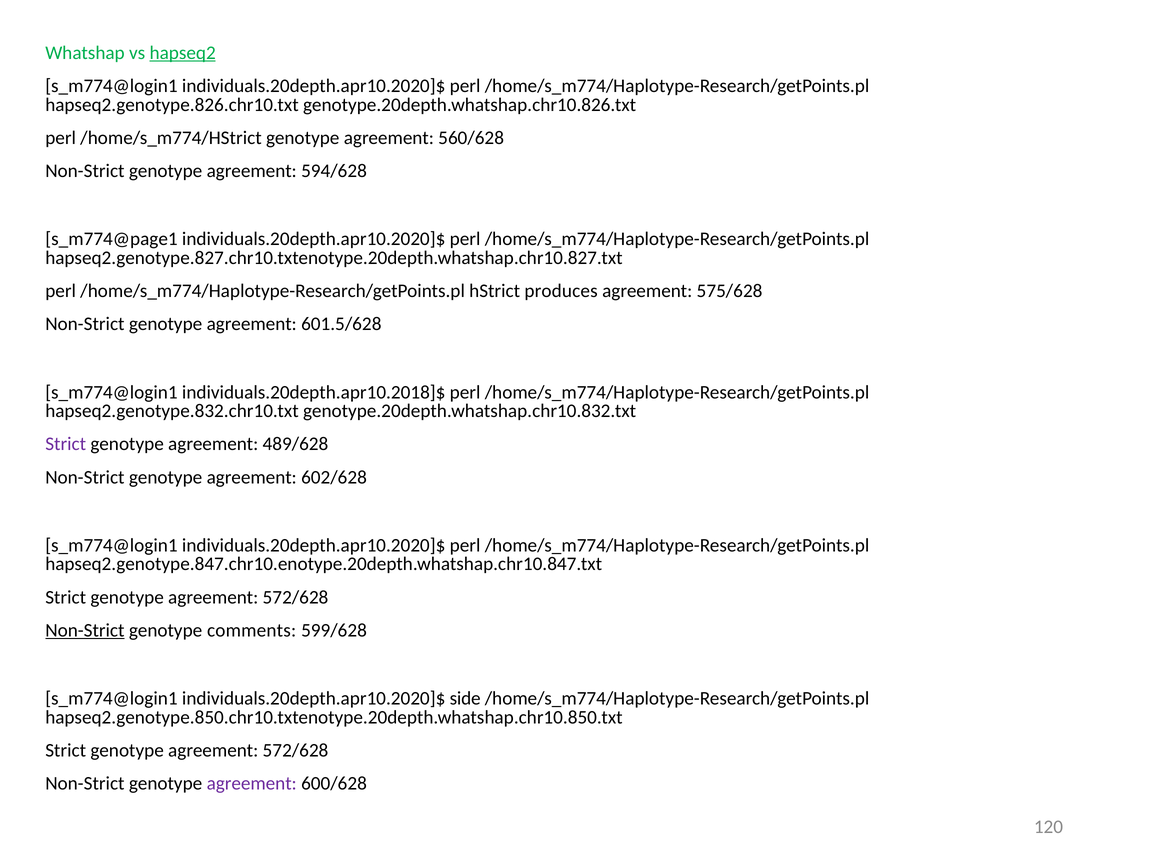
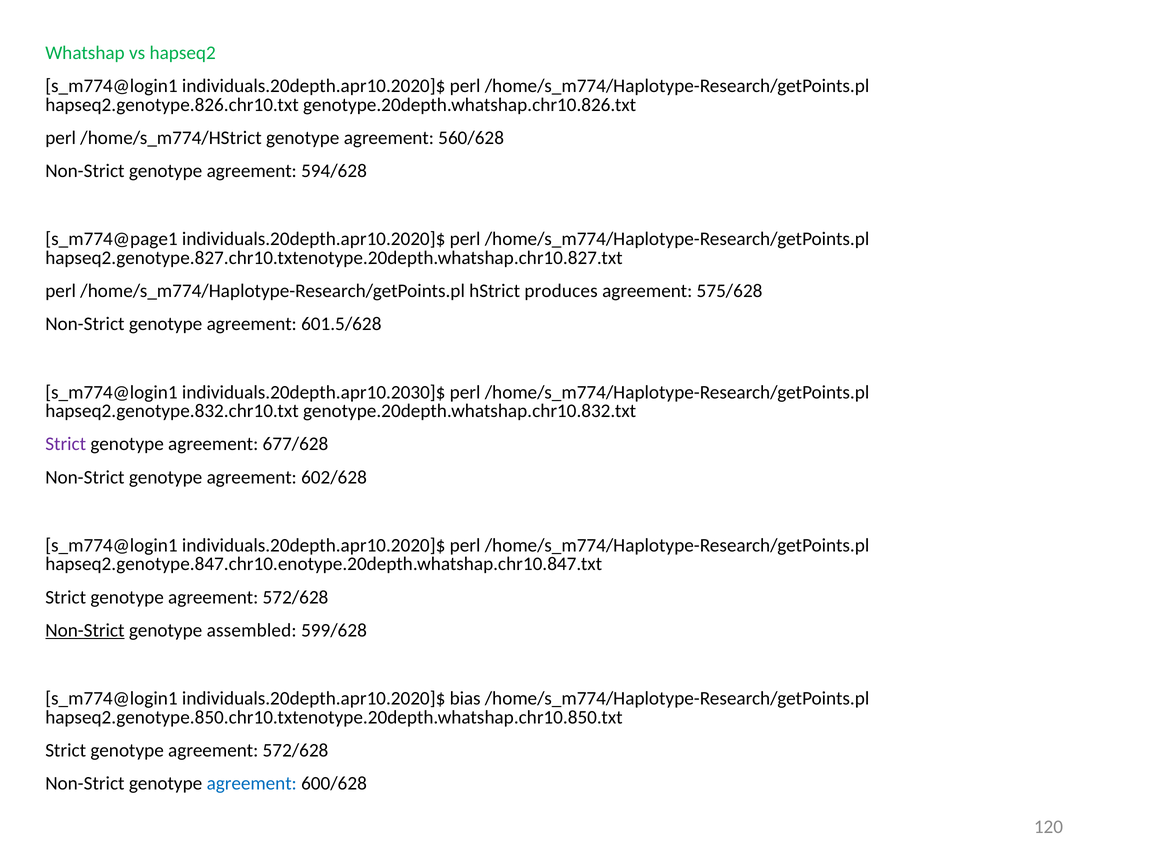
hapseq2 underline: present -> none
individuals.20depth.apr10.2018]$: individuals.20depth.apr10.2018]$ -> individuals.20depth.apr10.2030]$
489/628: 489/628 -> 677/628
comments: comments -> assembled
side: side -> bias
agreement at (252, 783) colour: purple -> blue
